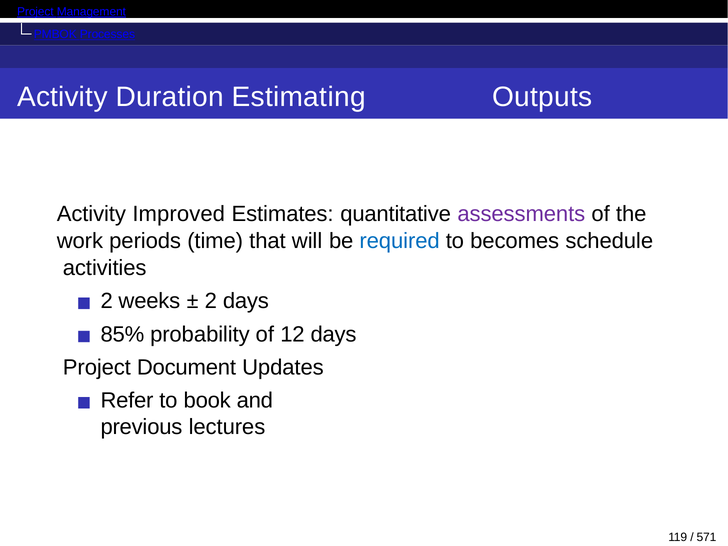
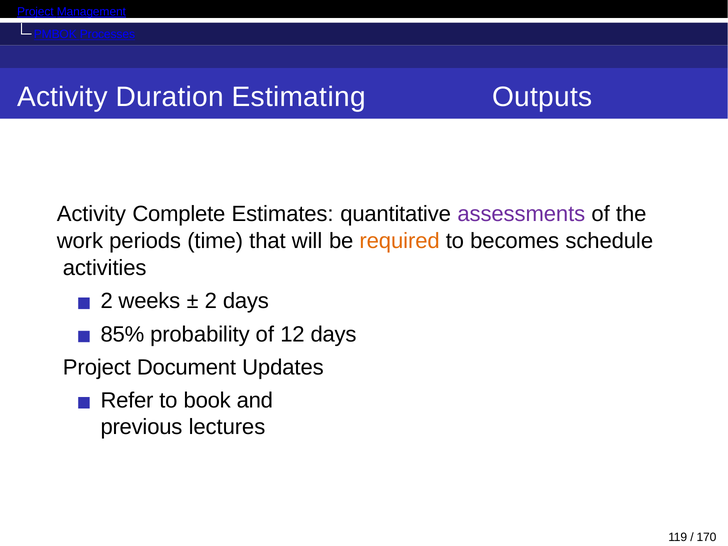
Improved: Improved -> Complete
required colour: blue -> orange
571: 571 -> 170
